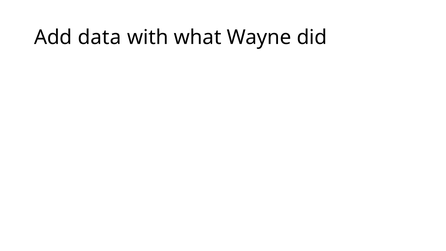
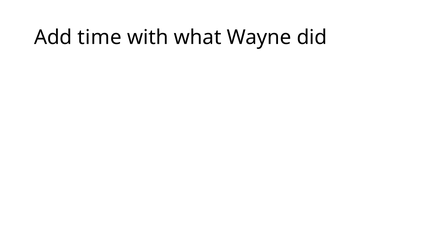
data: data -> time
